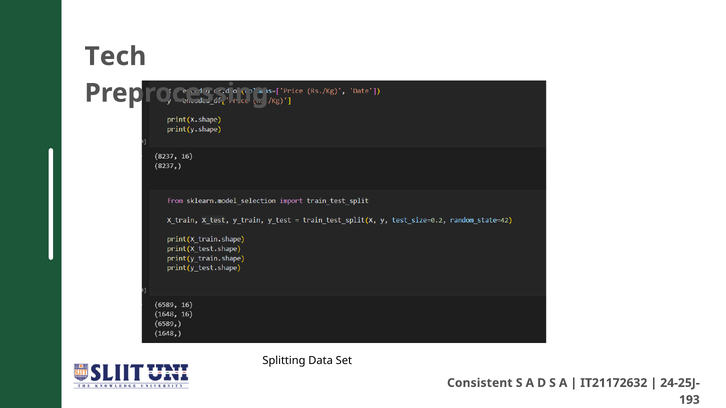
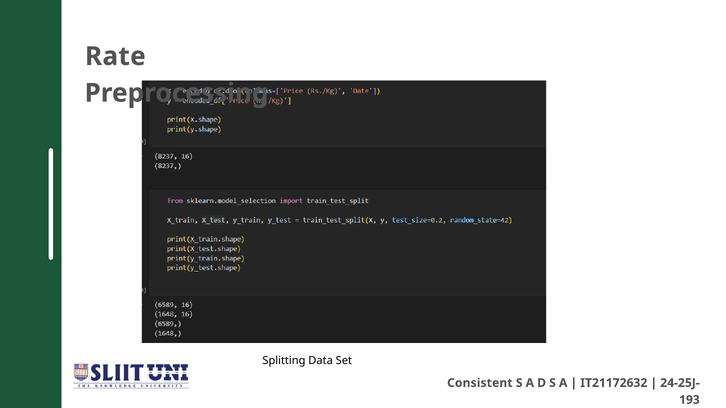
Tech: Tech -> Rate
